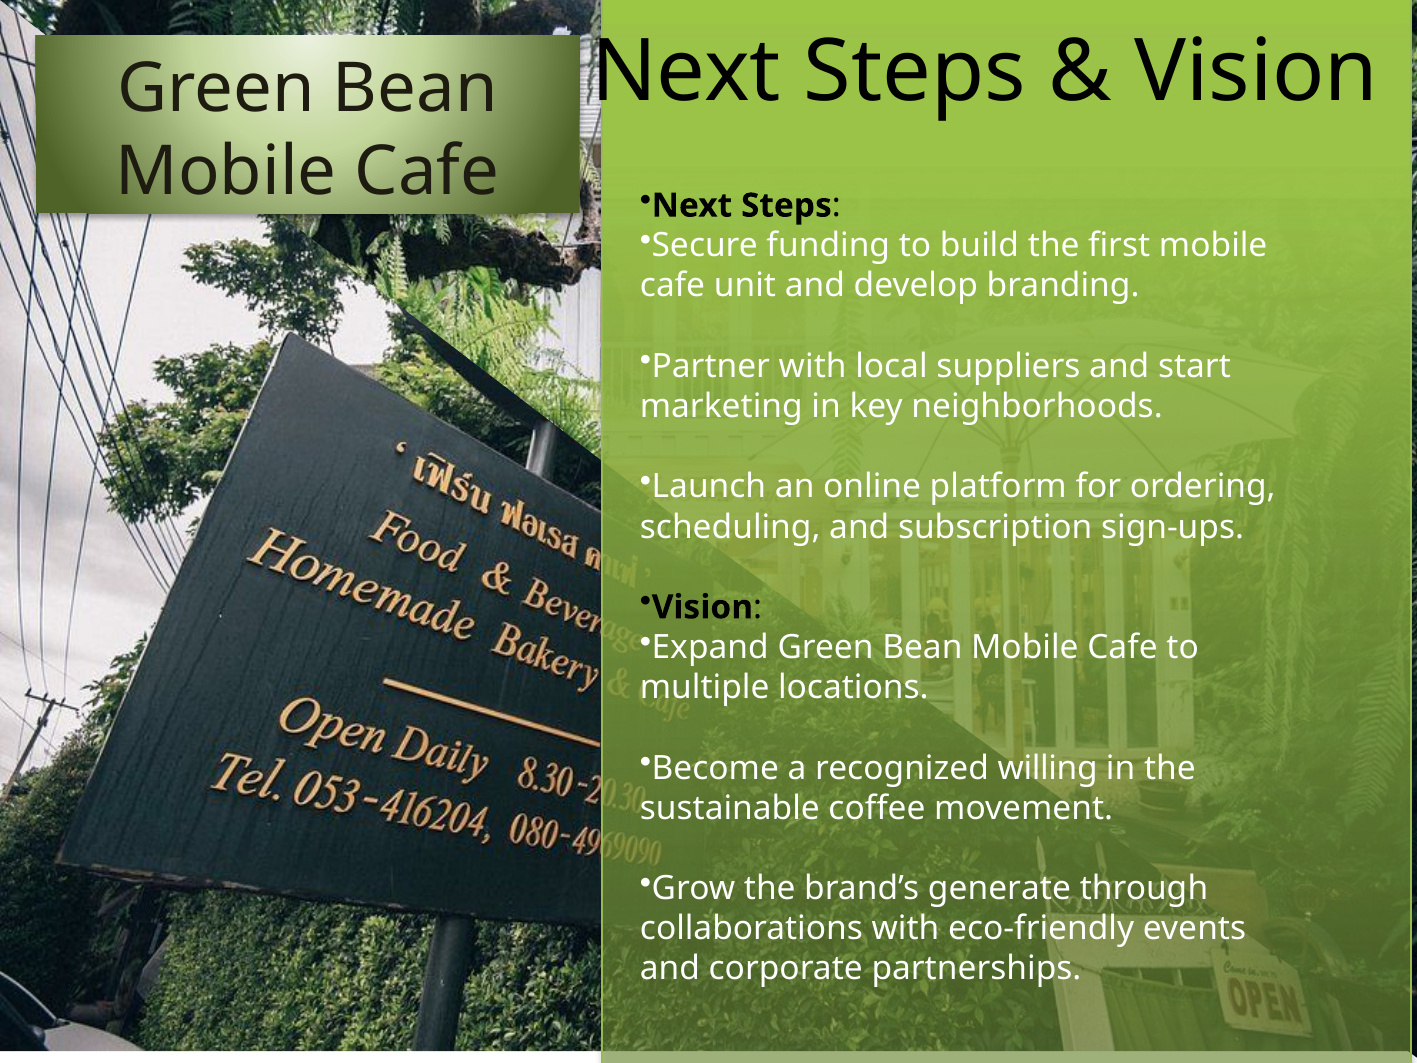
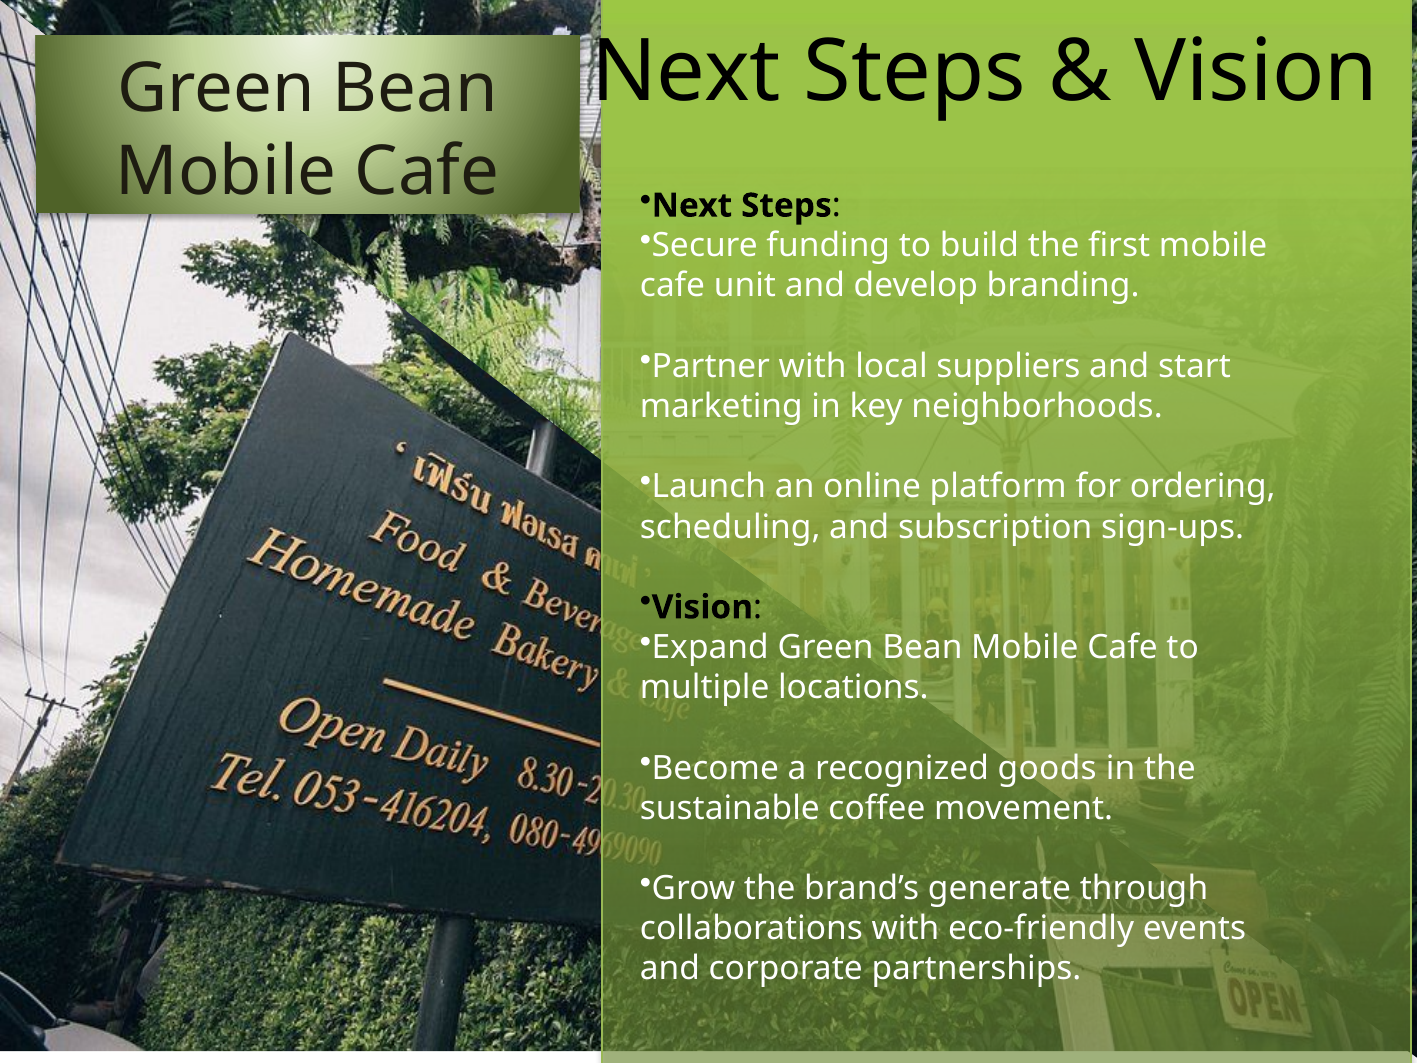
willing: willing -> goods
